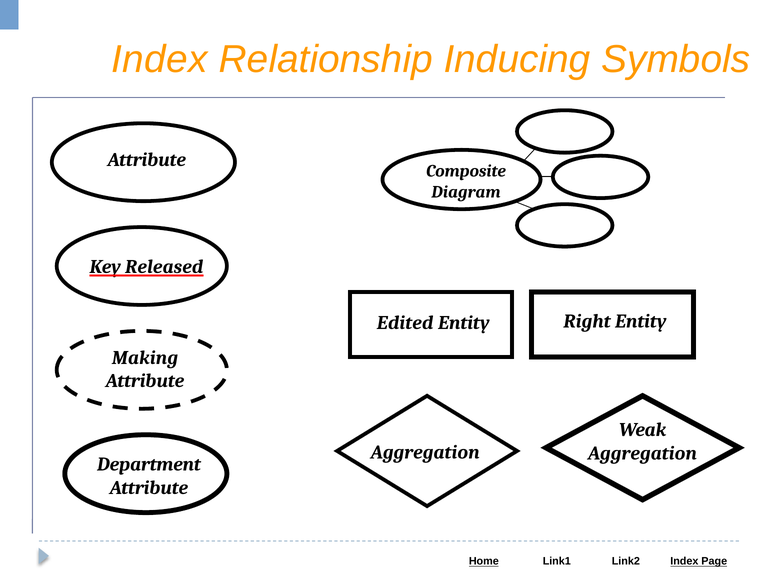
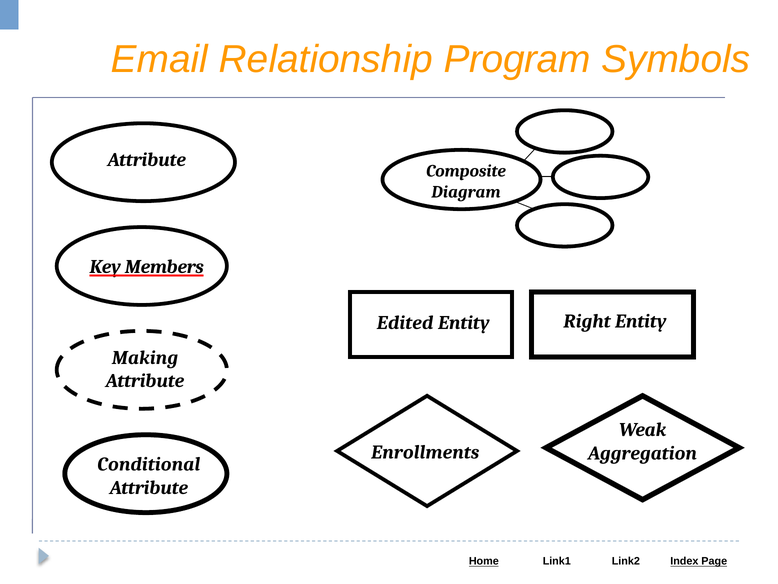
Index at (159, 59): Index -> Email
Inducing: Inducing -> Program
Released: Released -> Members
Aggregation at (425, 452): Aggregation -> Enrollments
Department: Department -> Conditional
